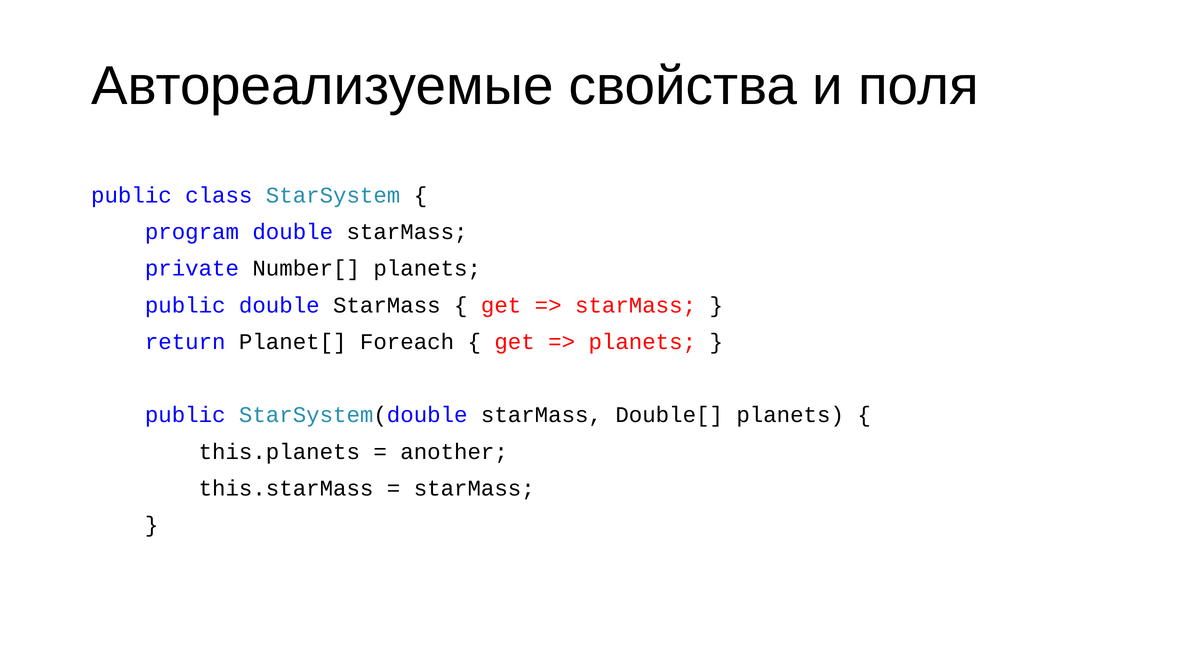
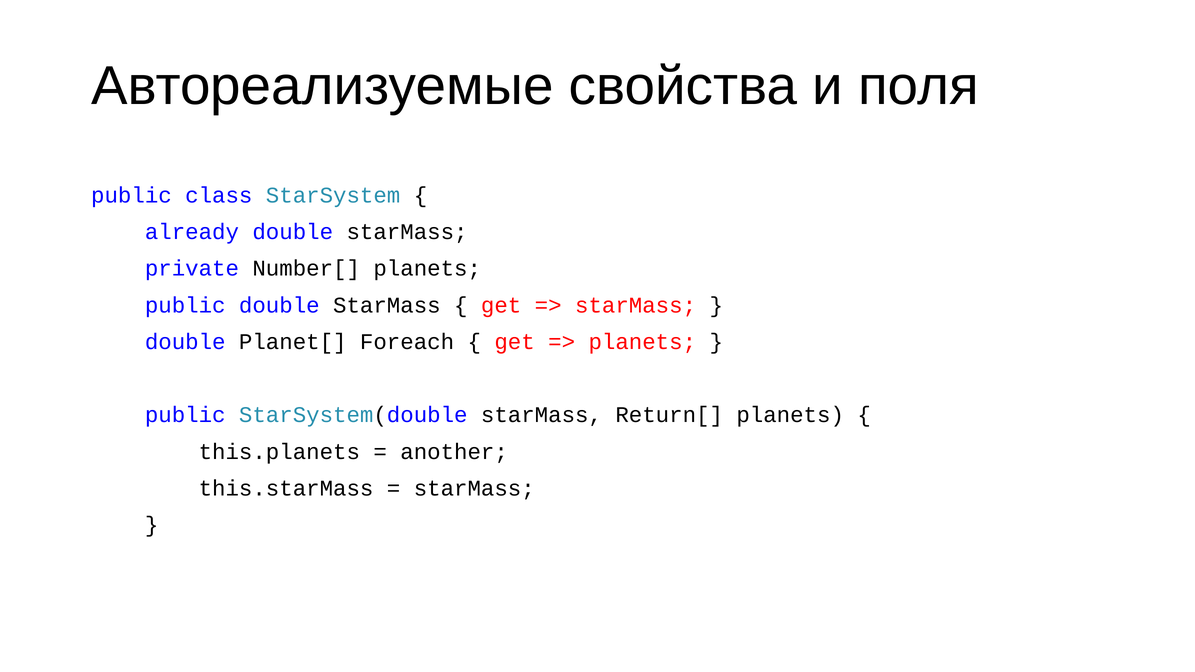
program: program -> already
return at (185, 342): return -> double
Double[: Double[ -> Return[
